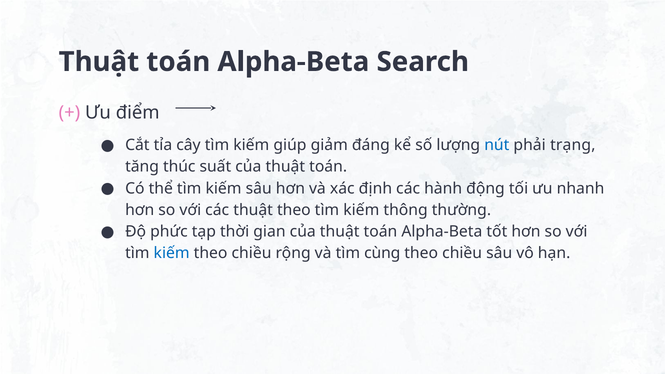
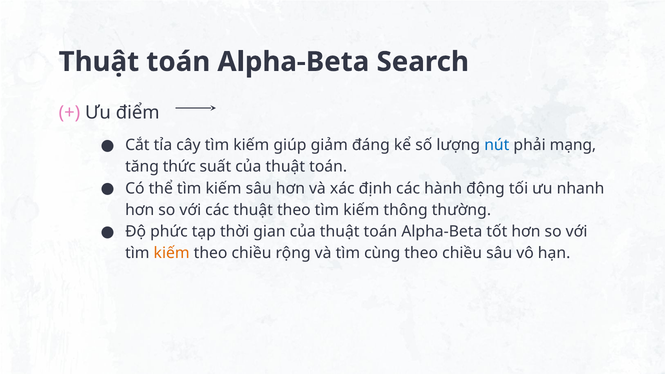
trạng: trạng -> mạng
thúc: thúc -> thức
kiếm at (172, 253) colour: blue -> orange
